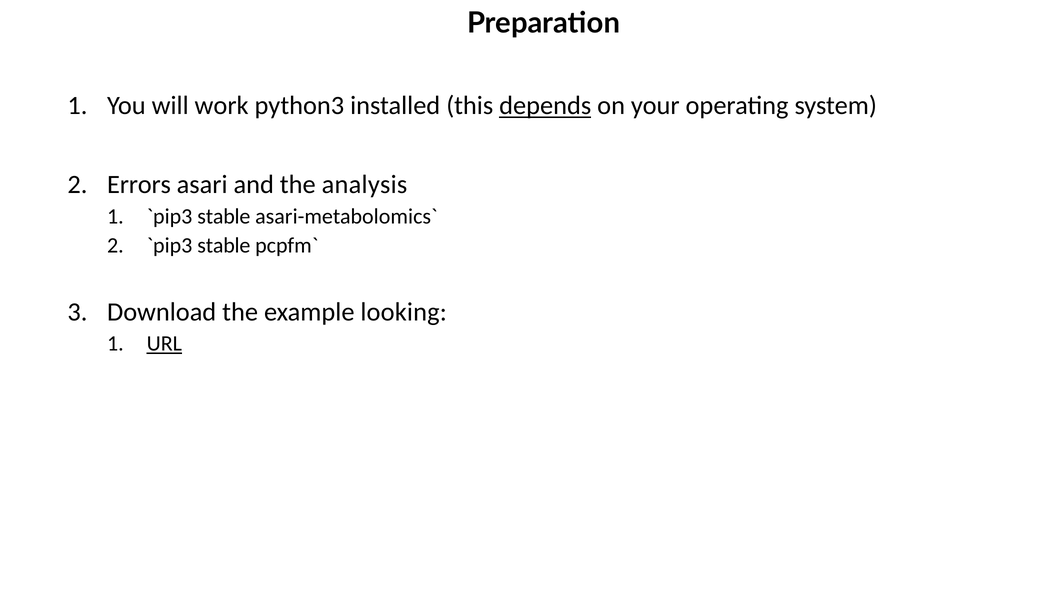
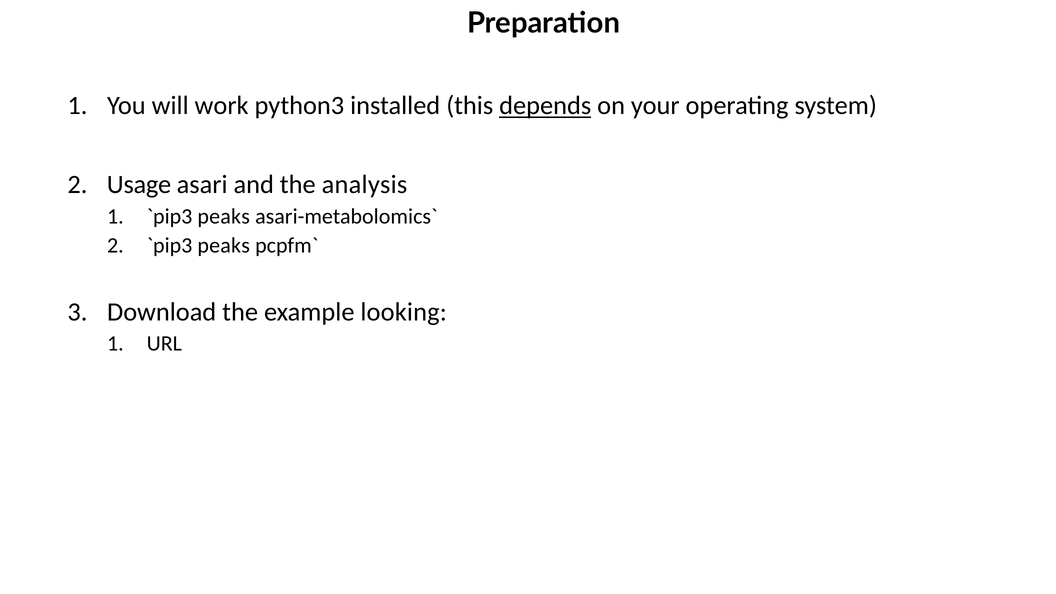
Errors: Errors -> Usage
stable at (224, 216): stable -> peaks
stable at (224, 246): stable -> peaks
URL underline: present -> none
